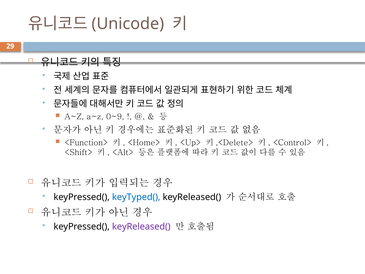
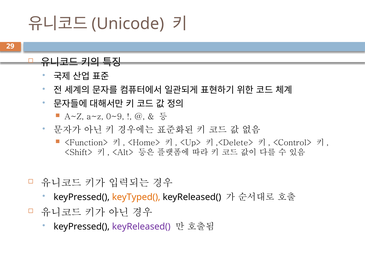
keyTyped( colour: blue -> orange
